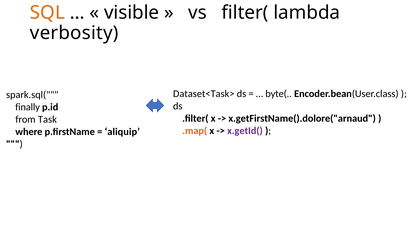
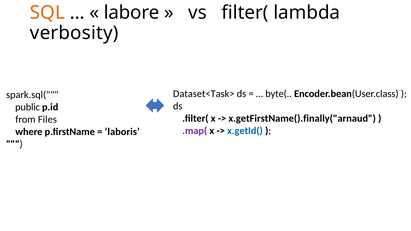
visible: visible -> labore
finally: finally -> public
x.getFirstName().dolore("arnaud: x.getFirstName().dolore("arnaud -> x.getFirstName().finally("arnaud
Task: Task -> Files
.map( colour: orange -> purple
x.getId( colour: purple -> blue
aliquip: aliquip -> laboris
